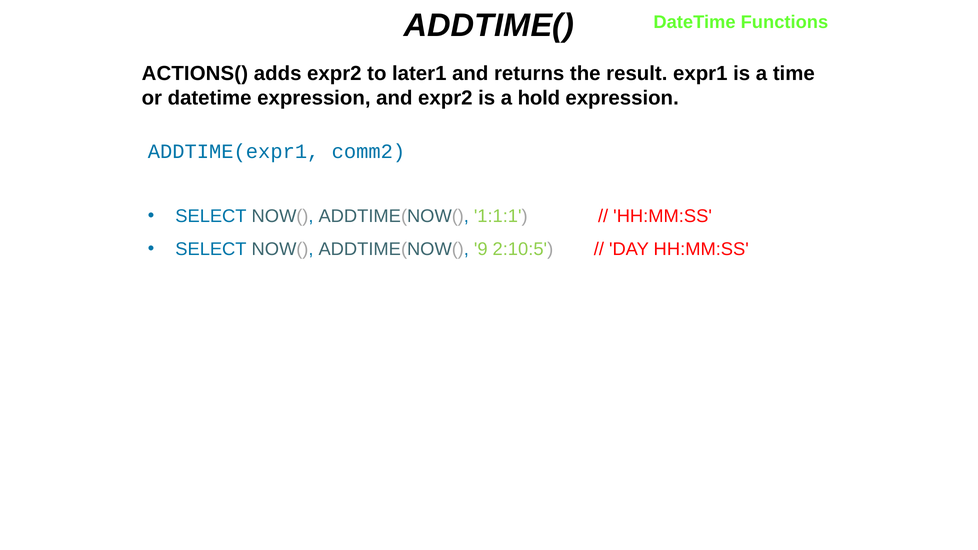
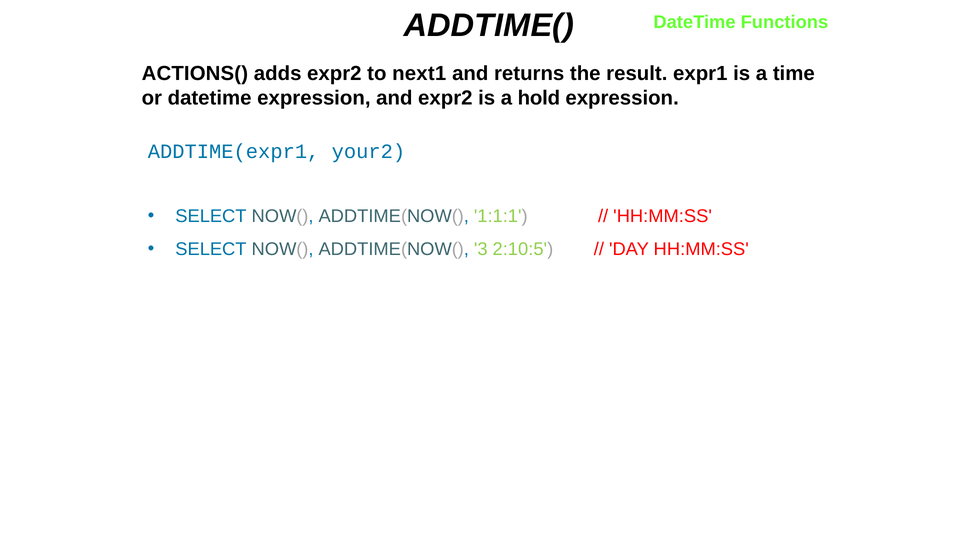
later1: later1 -> next1
comm2: comm2 -> your2
9: 9 -> 3
